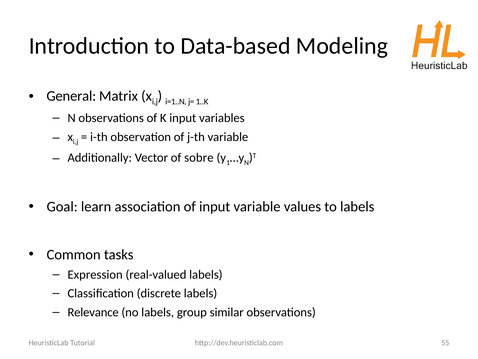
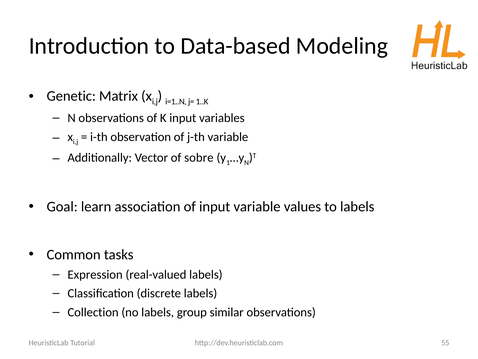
General: General -> Genetic
Relevance: Relevance -> Collection
